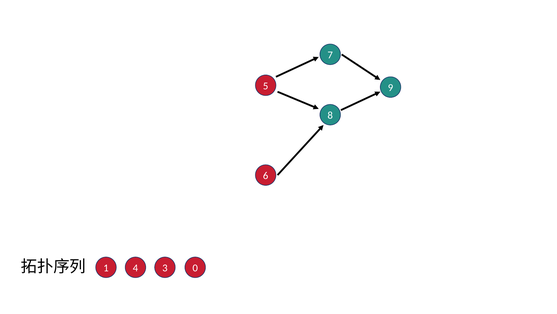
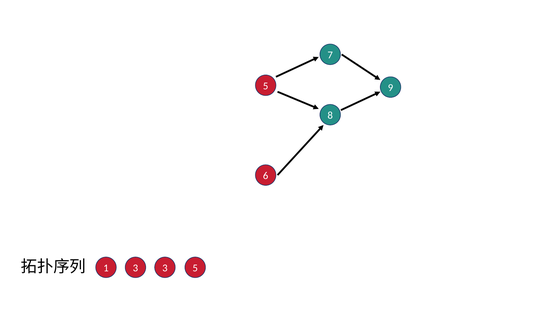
1 4: 4 -> 3
3 0: 0 -> 5
